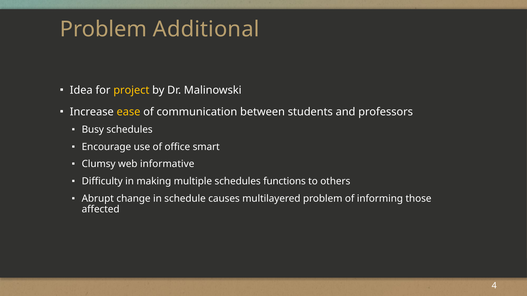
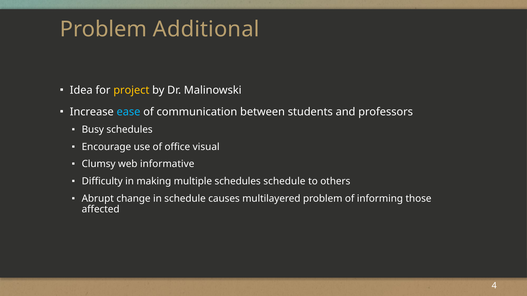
ease colour: yellow -> light blue
smart: smart -> visual
schedules functions: functions -> schedule
